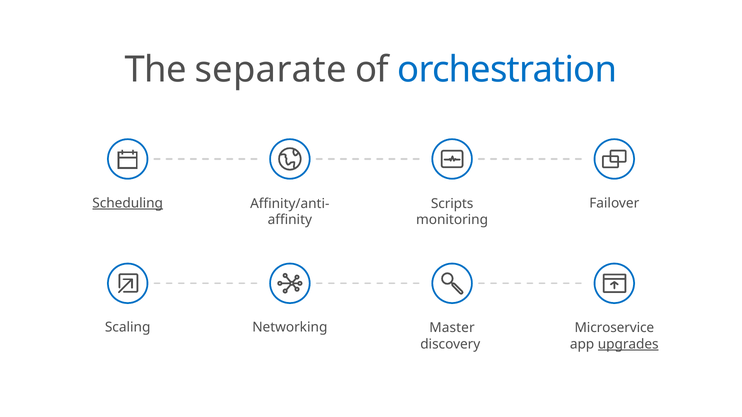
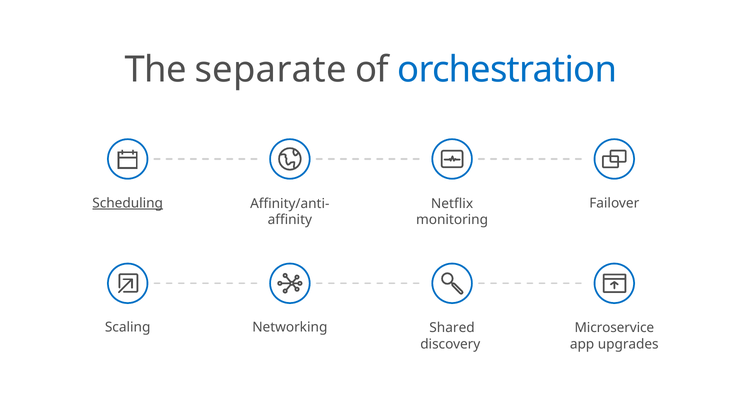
Scripts: Scripts -> Netflix
Master: Master -> Shared
upgrades underline: present -> none
